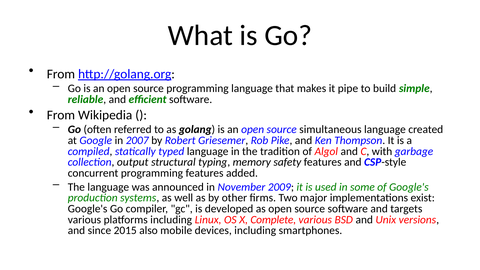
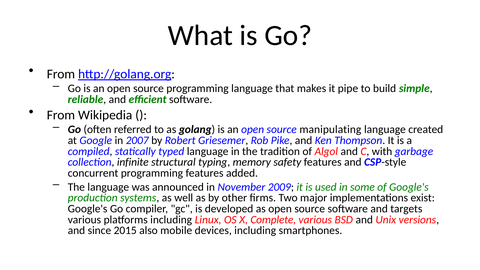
simultaneous: simultaneous -> manipulating
output: output -> infinite
